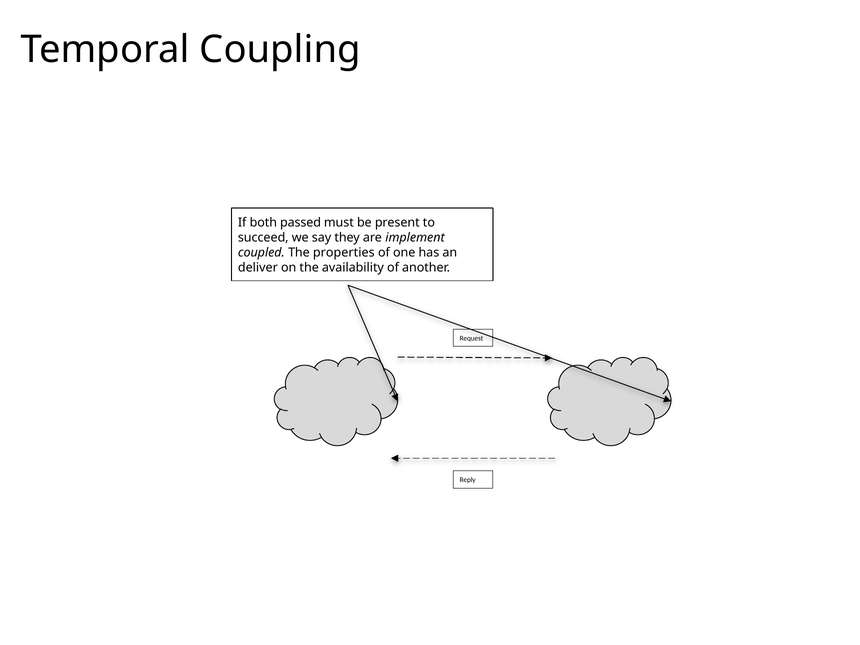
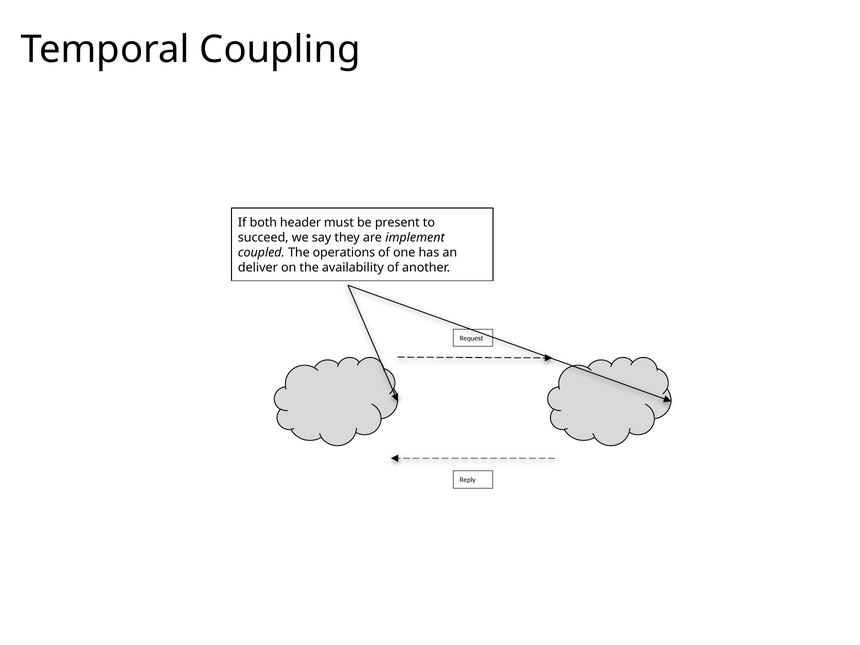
passed: passed -> header
properties: properties -> operations
